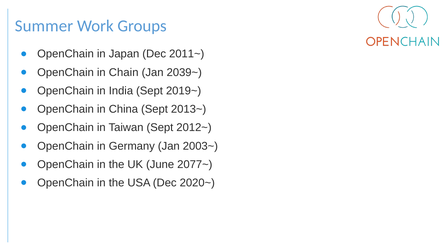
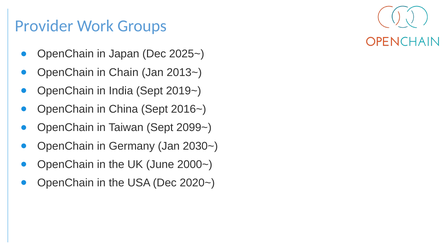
Summer: Summer -> Provider
2011~: 2011~ -> 2025~
2039~: 2039~ -> 2013~
2013~: 2013~ -> 2016~
2012~: 2012~ -> 2099~
2003~: 2003~ -> 2030~
2077~: 2077~ -> 2000~
